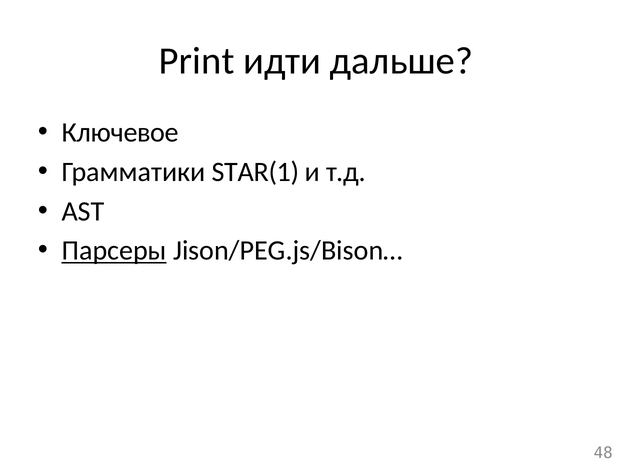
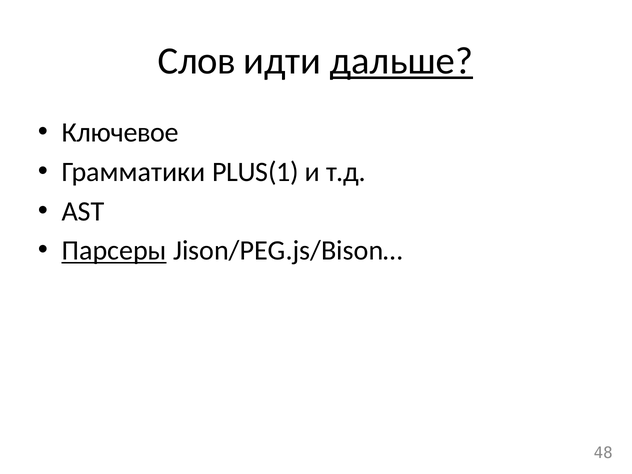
Print: Print -> Слов
дальше underline: none -> present
STAR(1: STAR(1 -> PLUS(1
